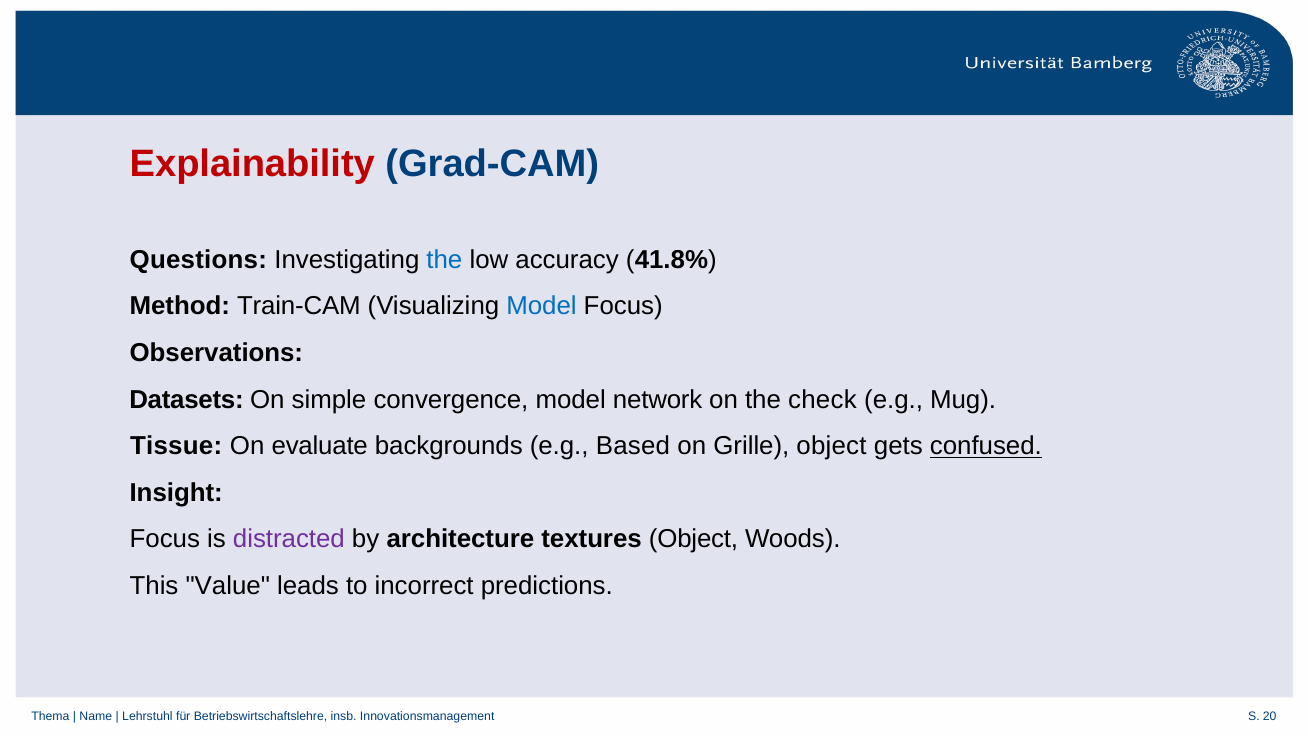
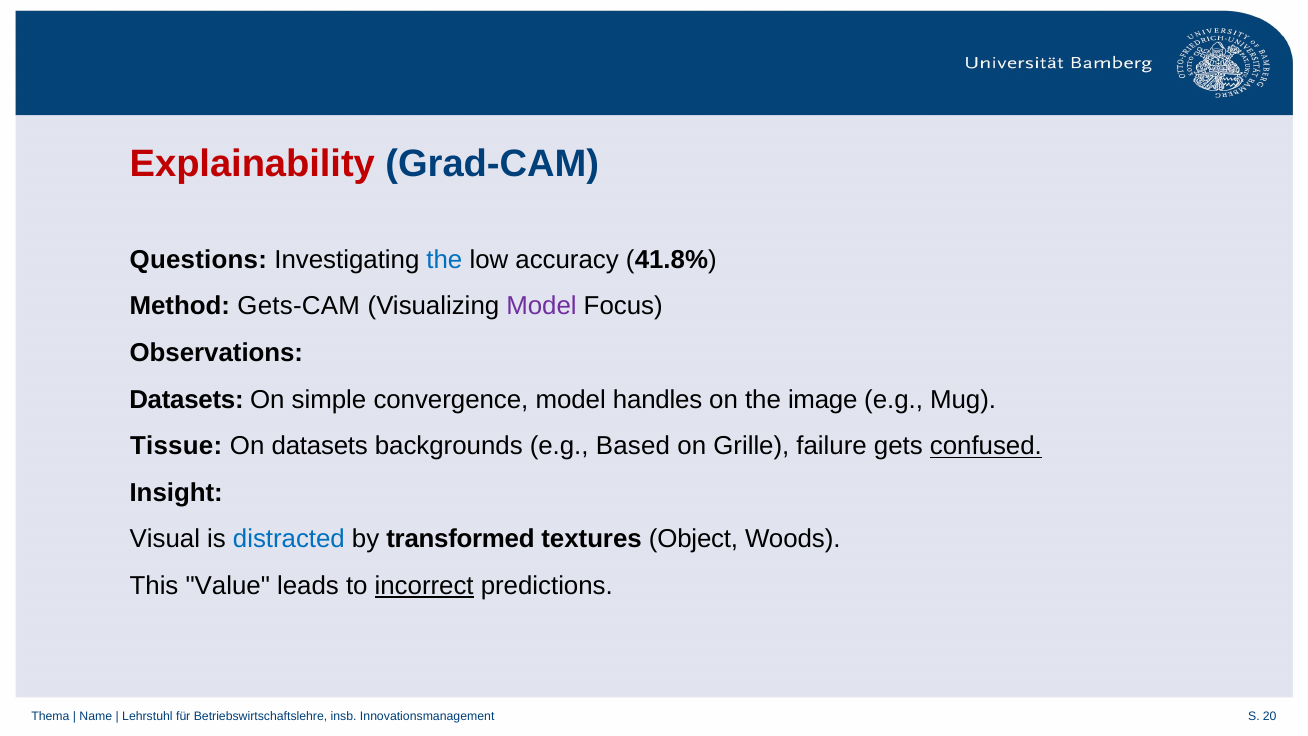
Train-CAM: Train-CAM -> Gets-CAM
Model at (541, 306) colour: blue -> purple
network: network -> handles
check: check -> image
On evaluate: evaluate -> datasets
Grille object: object -> failure
Focus at (165, 539): Focus -> Visual
distracted colour: purple -> blue
architecture: architecture -> transformed
incorrect underline: none -> present
